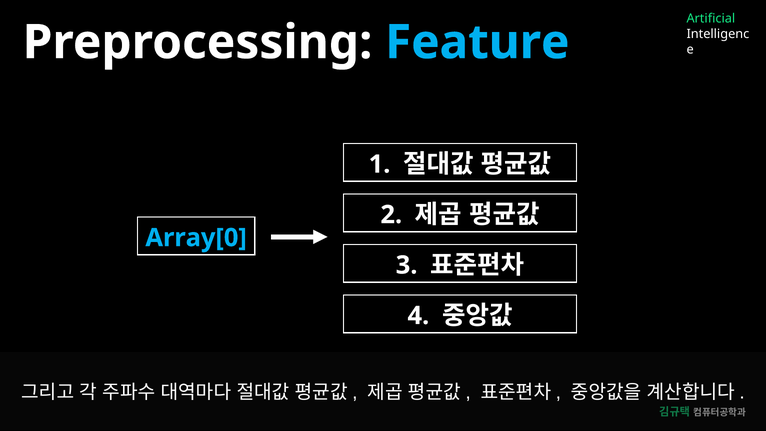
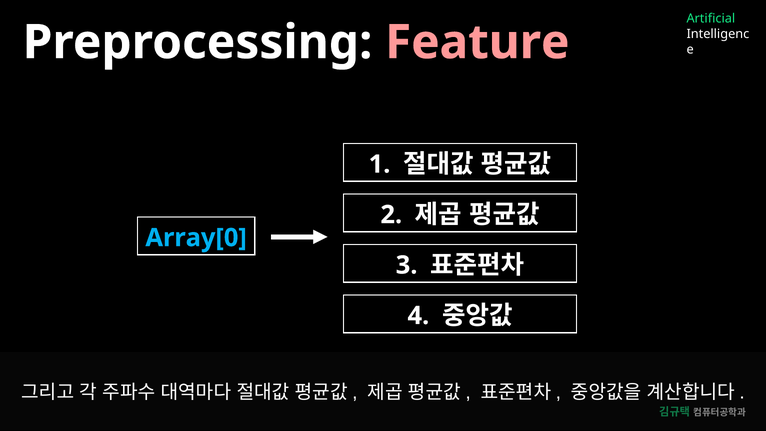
Feature colour: light blue -> pink
